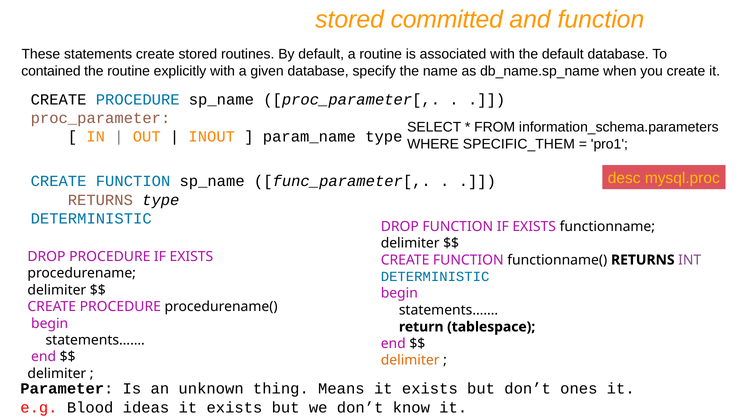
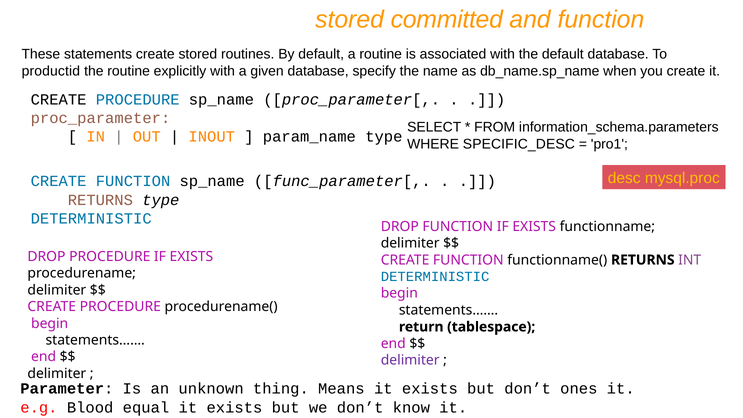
contained: contained -> productid
SPECIFIC_THEM: SPECIFIC_THEM -> SPECIFIC_DESC
delimiter at (410, 360) colour: orange -> purple
ideas: ideas -> equal
